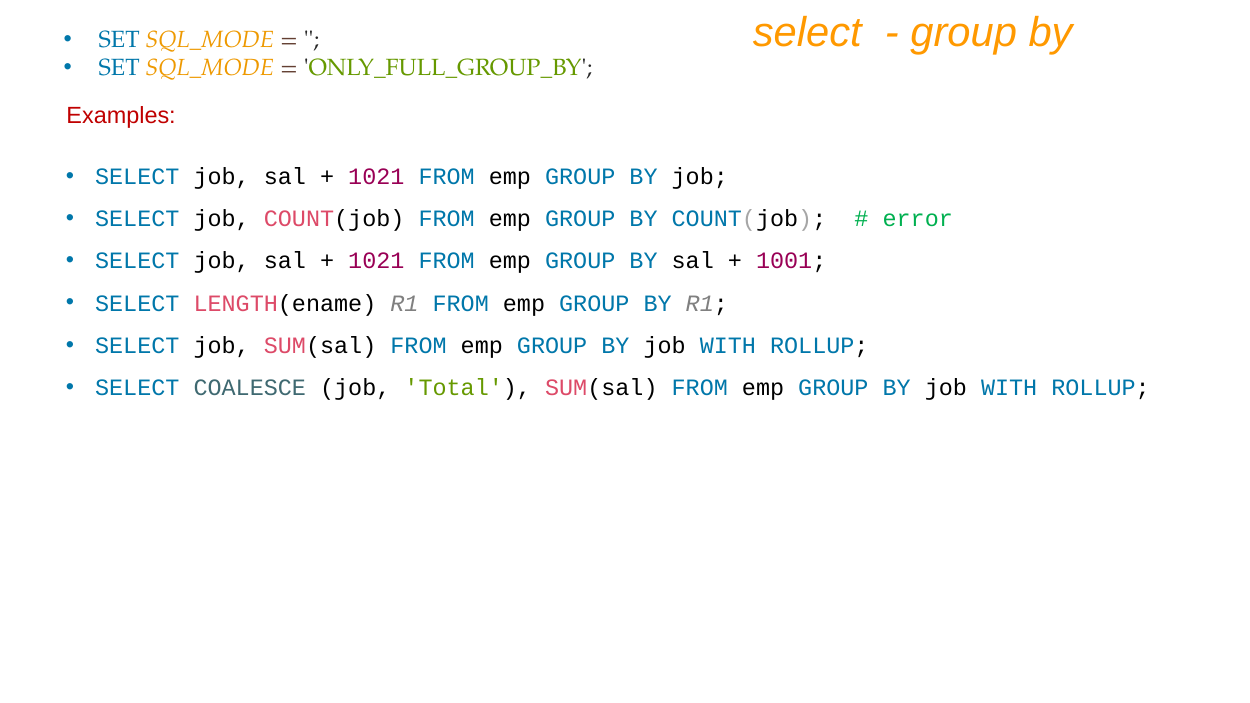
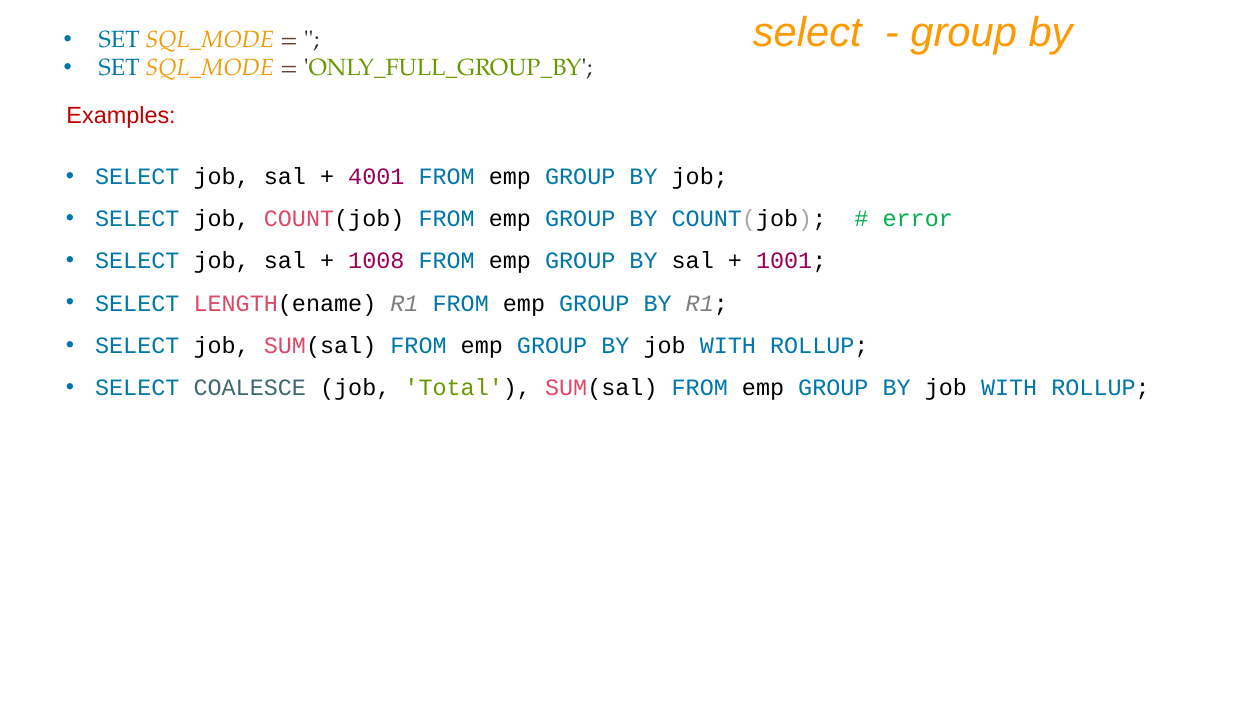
1021 at (376, 177): 1021 -> 4001
1021 at (376, 261): 1021 -> 1008
